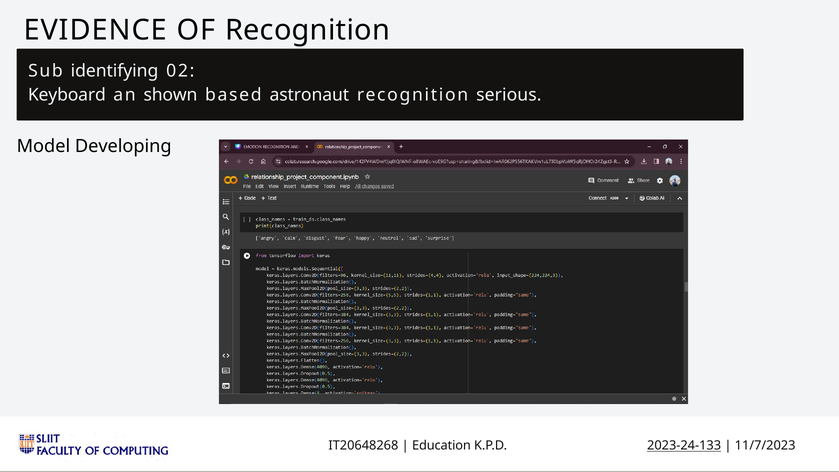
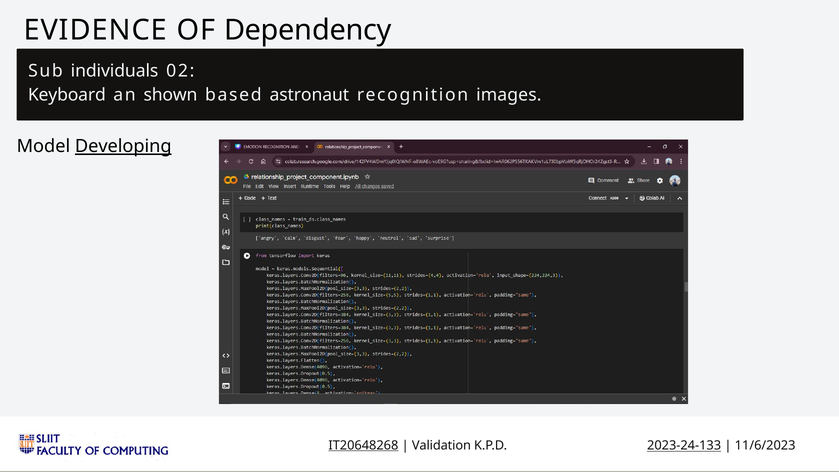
OF Recognition: Recognition -> Dependency
identifying: identifying -> individuals
serious: serious -> images
Developing underline: none -> present
IT20648268 underline: none -> present
Education: Education -> Validation
11/7/2023: 11/7/2023 -> 11/6/2023
